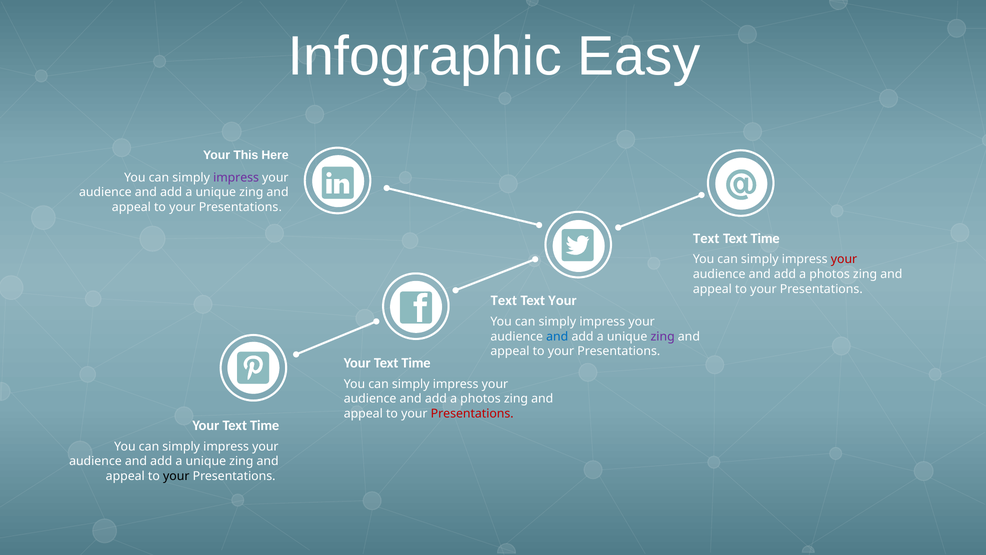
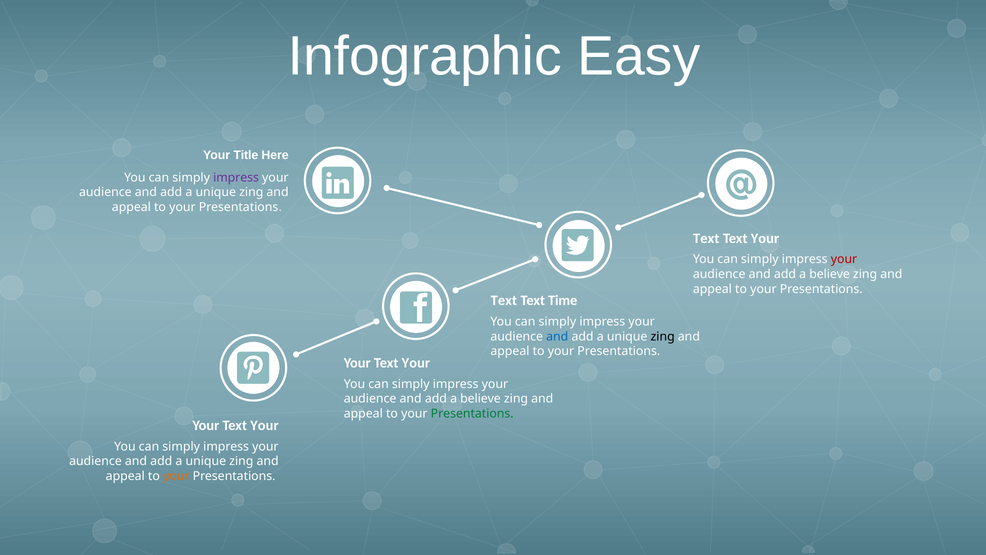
This: This -> Title
Time at (765, 238): Time -> Your
photos at (830, 274): photos -> believe
Text Your: Your -> Time
zing at (663, 336) colour: purple -> black
Time at (416, 363): Time -> Your
photos at (480, 399): photos -> believe
Presentations at (472, 413) colour: red -> green
Time at (265, 425): Time -> Your
your at (176, 476) colour: black -> orange
